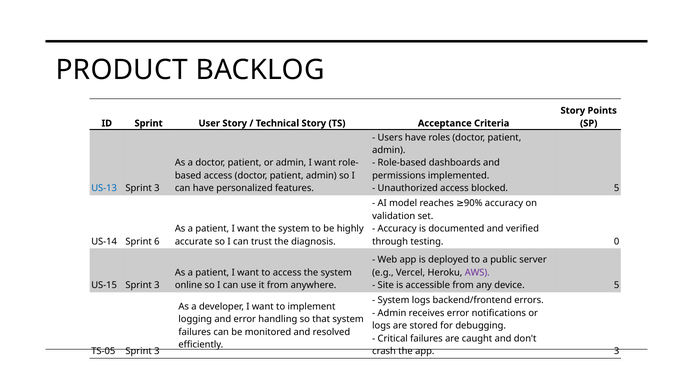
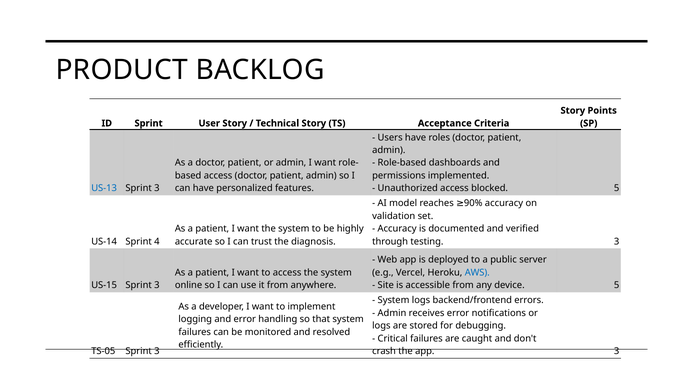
6: 6 -> 4
testing 0: 0 -> 3
AWS colour: purple -> blue
